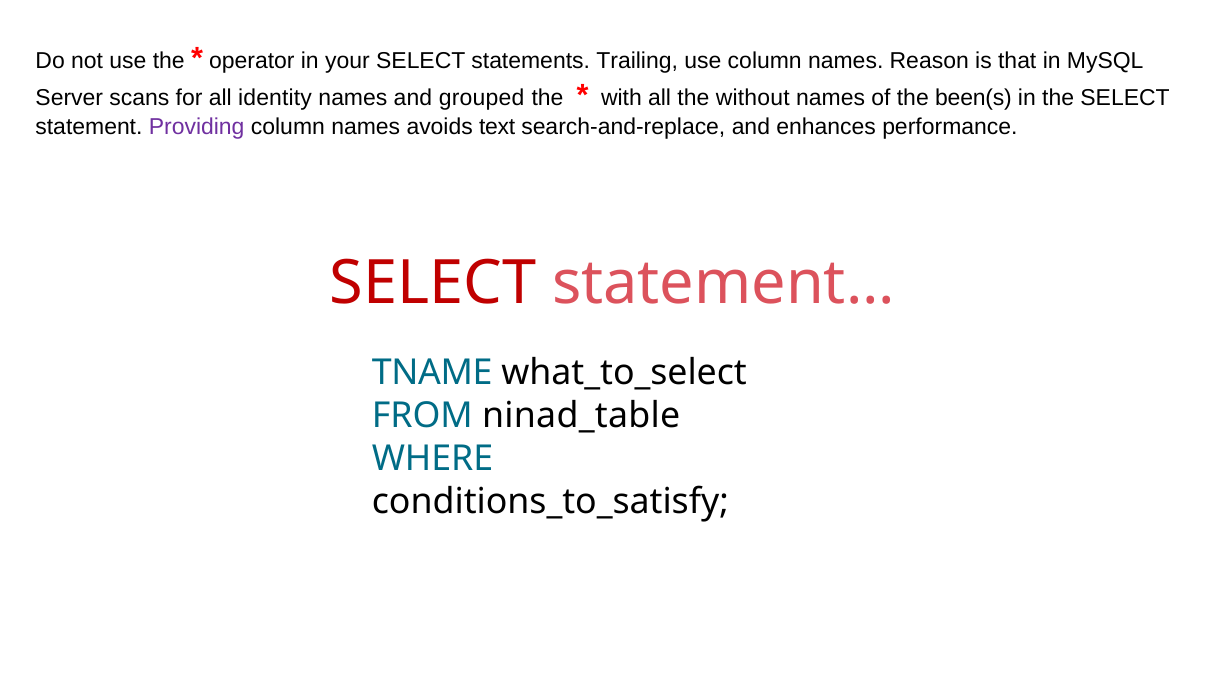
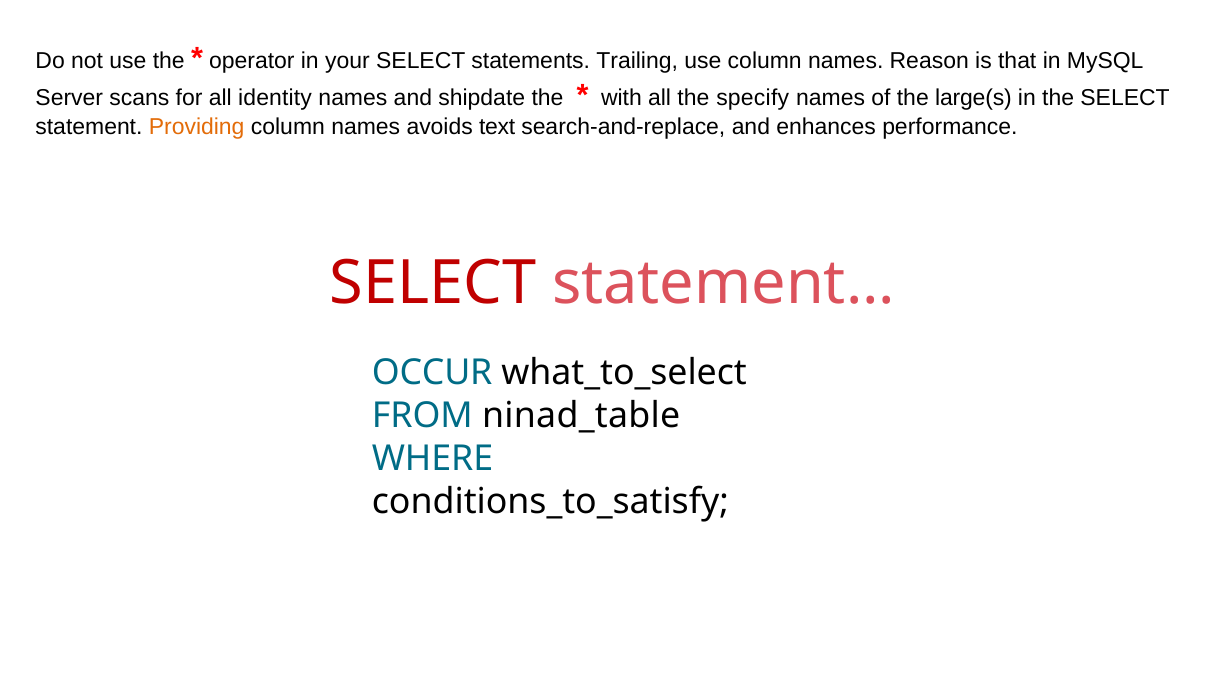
grouped: grouped -> shipdate
without: without -> specify
been(s: been(s -> large(s
Providing colour: purple -> orange
TNAME: TNAME -> OCCUR
